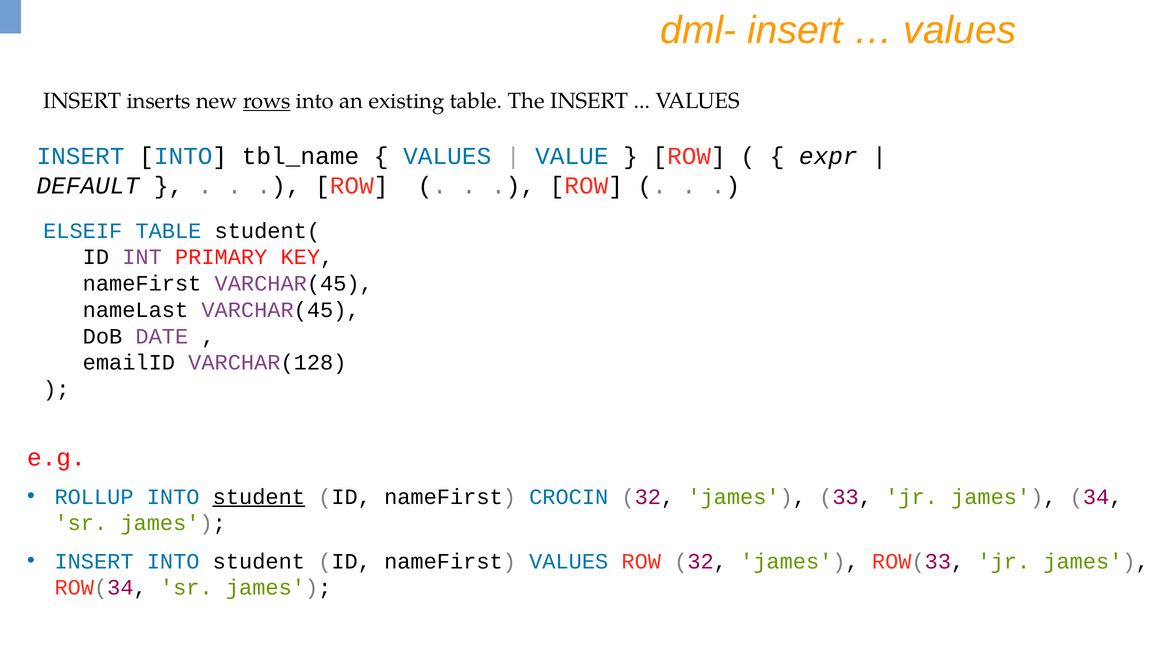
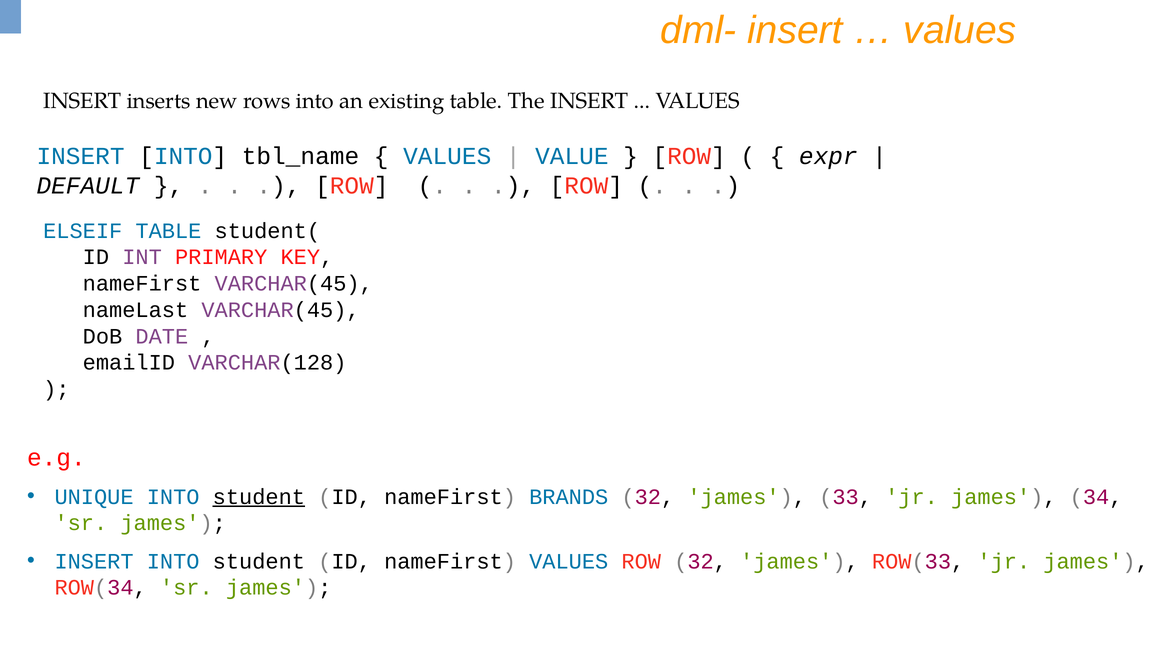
rows underline: present -> none
ROLLUP: ROLLUP -> UNIQUE
CROCIN: CROCIN -> BRANDS
